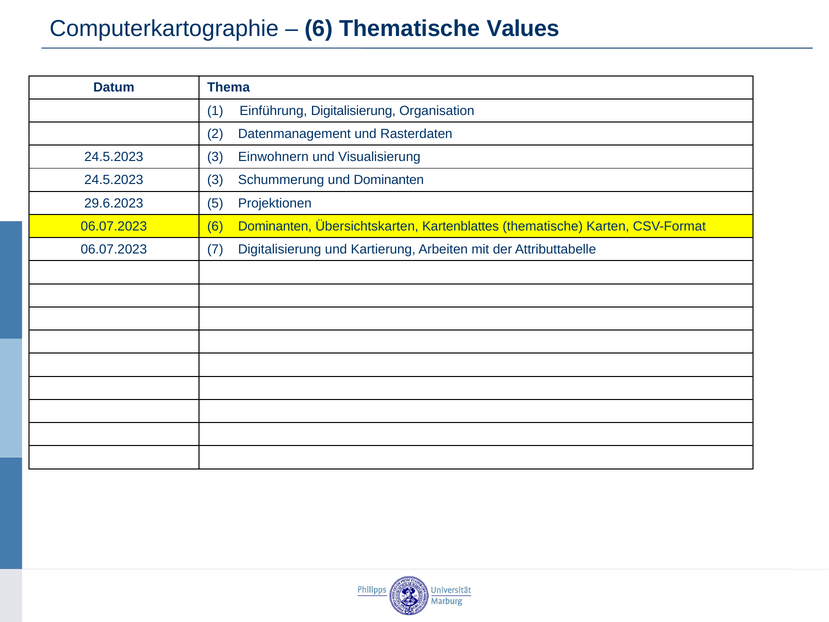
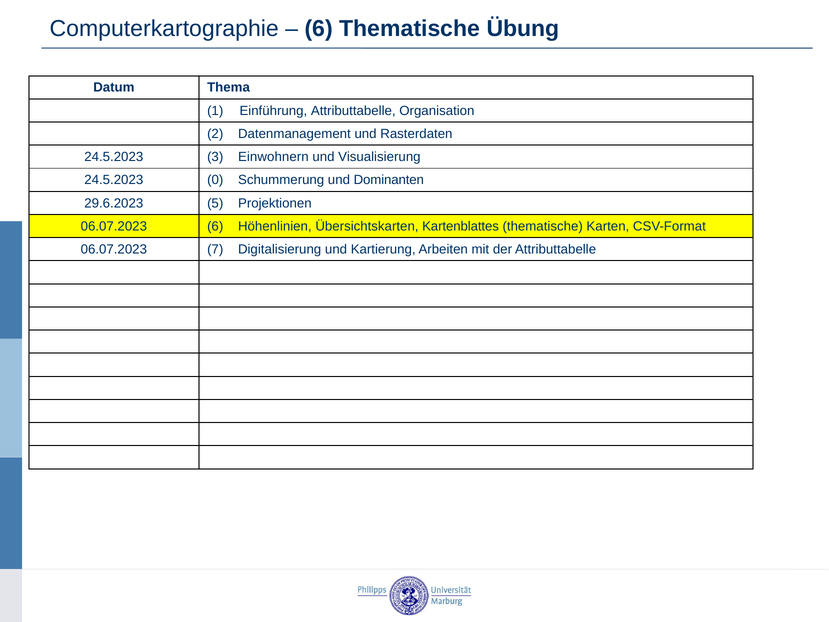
Values: Values -> Übung
Einführung Digitalisierung: Digitalisierung -> Attributtabelle
3 at (215, 180): 3 -> 0
6 Dominanten: Dominanten -> Höhenlinien
